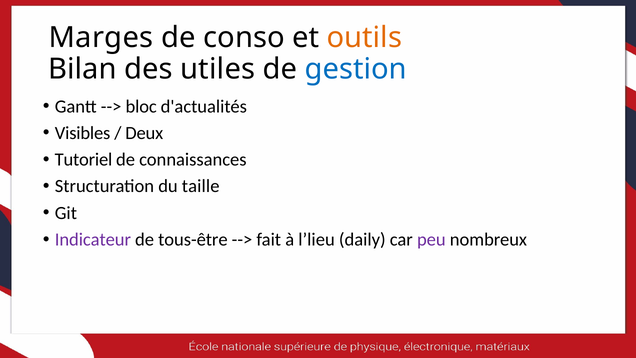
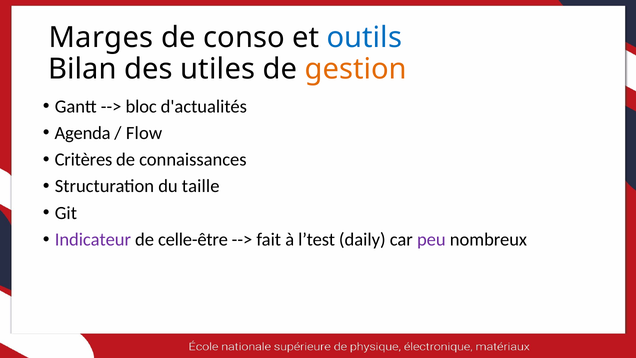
outils colour: orange -> blue
gestion colour: blue -> orange
Visibles: Visibles -> Agenda
Deux: Deux -> Flow
Tutoriel: Tutoriel -> Critères
tous-être: tous-être -> celle-être
l’lieu: l’lieu -> l’test
